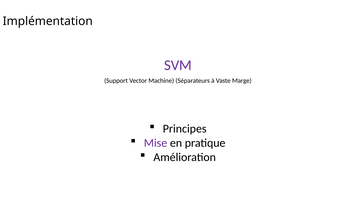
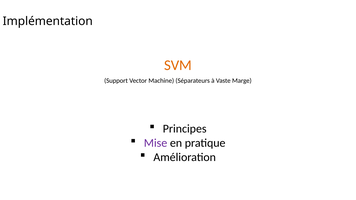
SVM colour: purple -> orange
